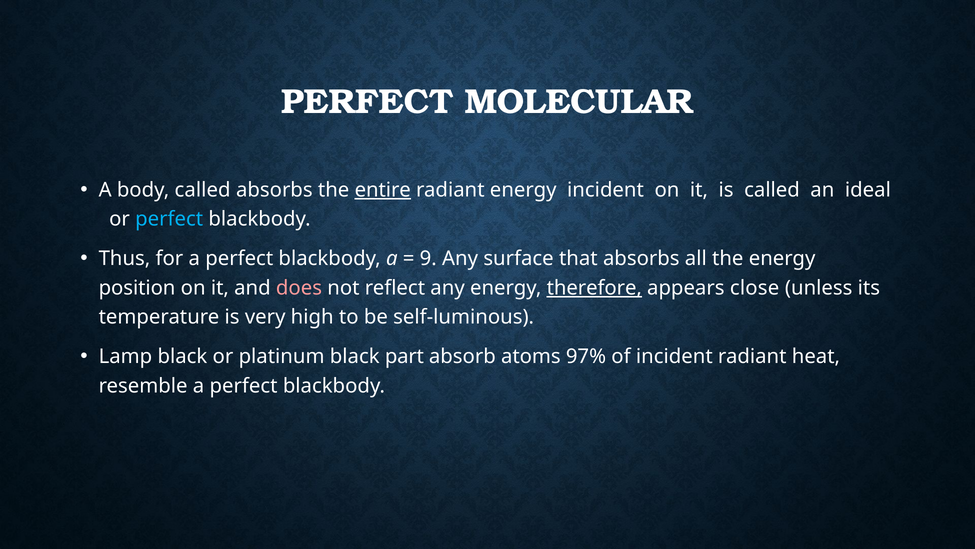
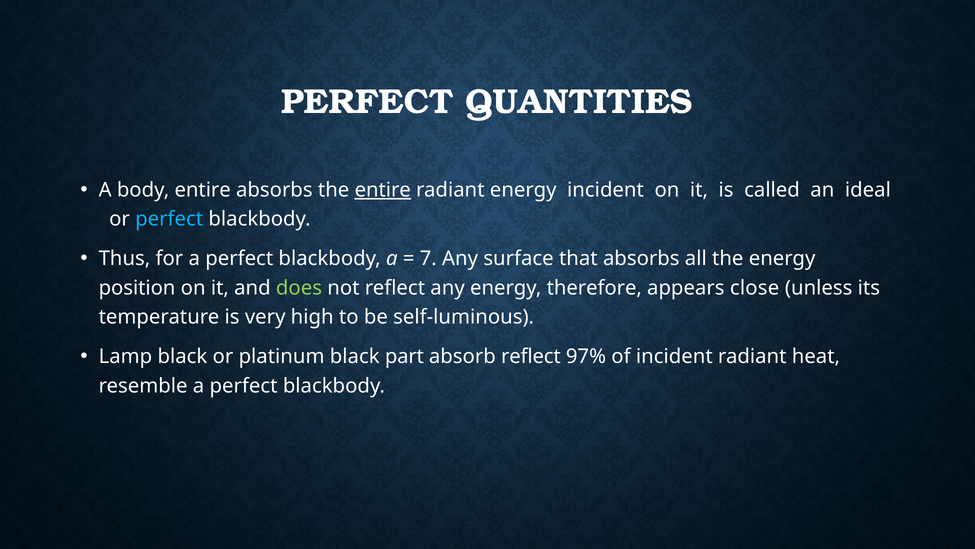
MOLECULAR: MOLECULAR -> QUANTITIES
body called: called -> entire
9: 9 -> 7
does colour: pink -> light green
therefore underline: present -> none
absorb atoms: atoms -> reflect
